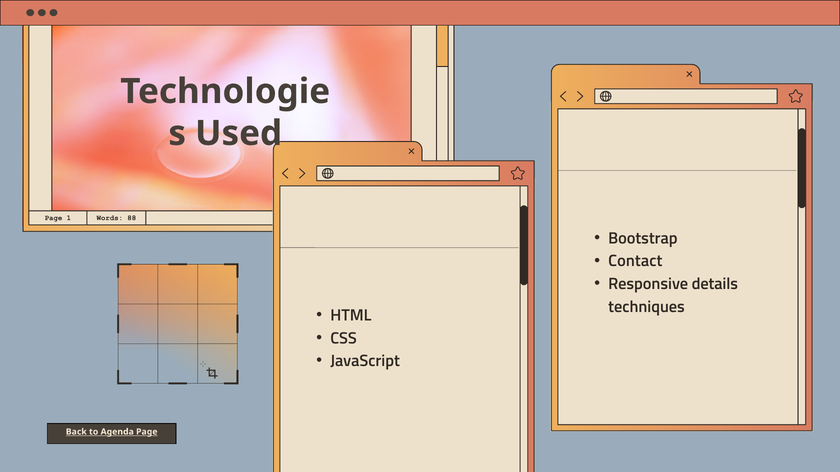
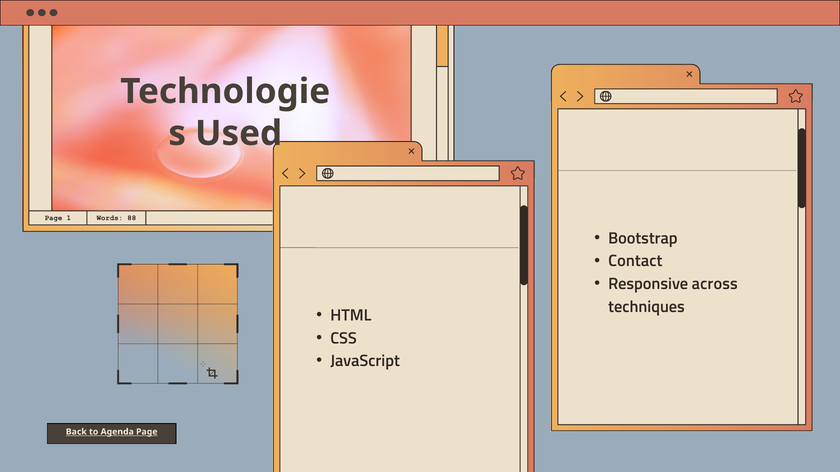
details: details -> across
